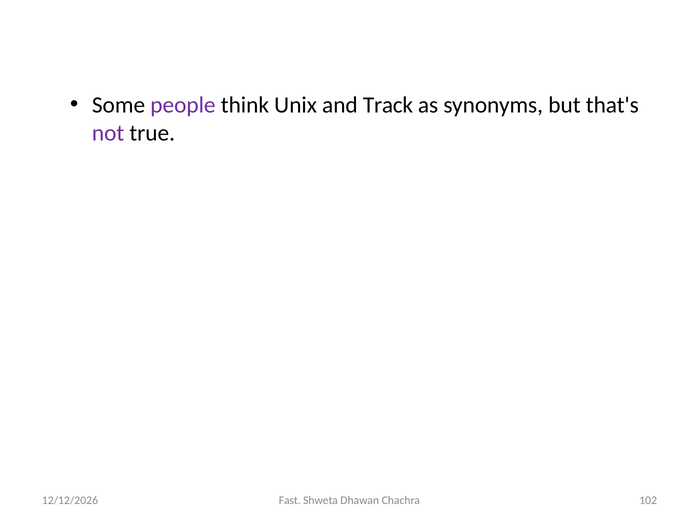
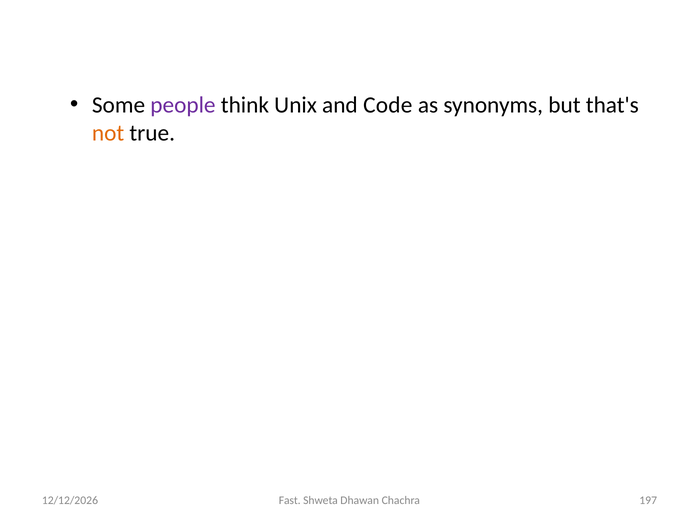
Track: Track -> Code
not colour: purple -> orange
102: 102 -> 197
